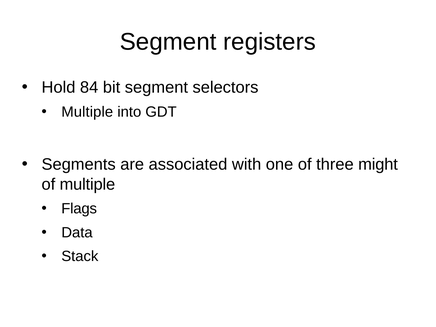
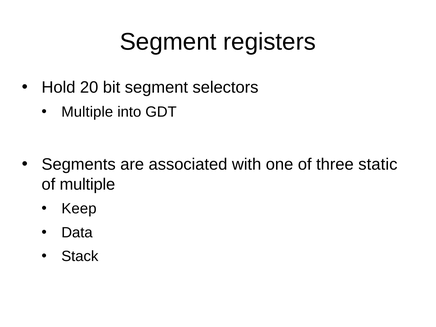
84: 84 -> 20
might: might -> static
Flags: Flags -> Keep
